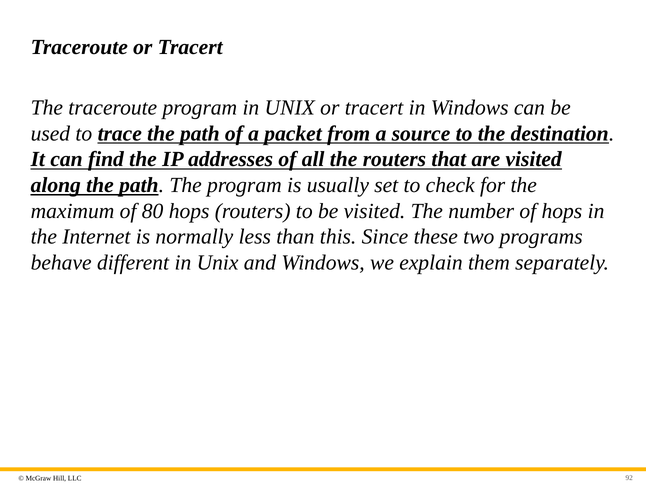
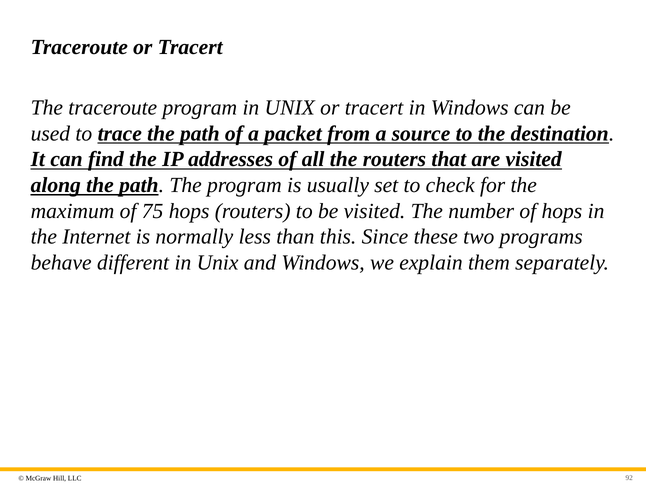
80: 80 -> 75
